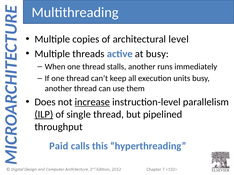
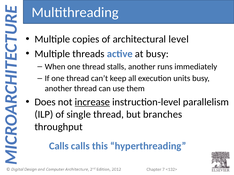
ILP underline: present -> none
pipelined: pipelined -> branches
Paid at (59, 146): Paid -> Calls
